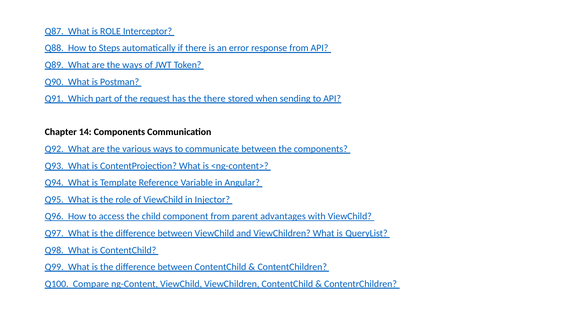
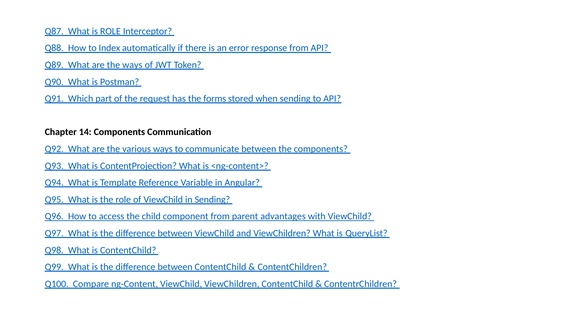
Steps: Steps -> Index
the there: there -> forms
in Injector: Injector -> Sending
